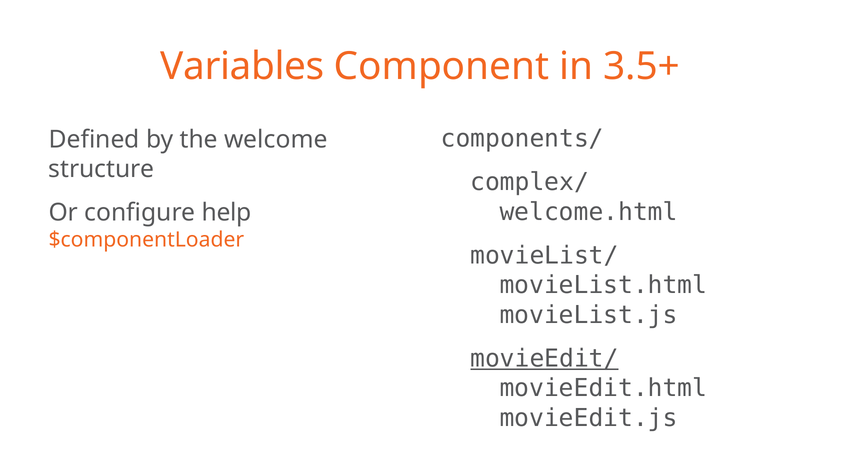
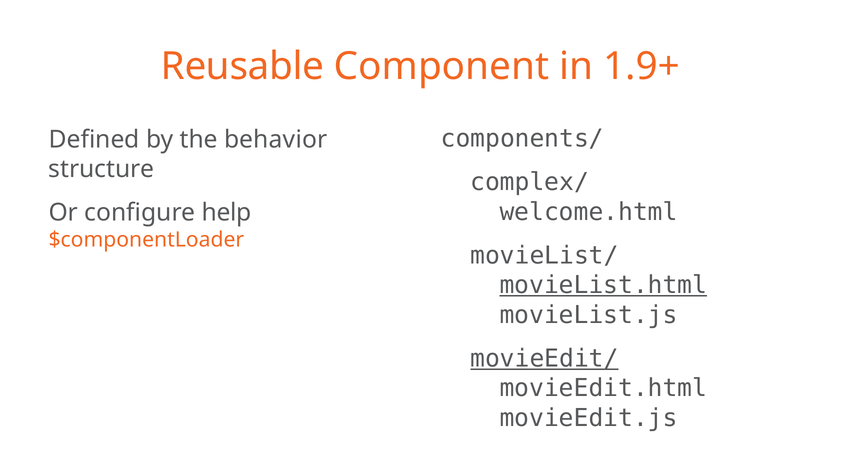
Variables: Variables -> Reusable
3.5+: 3.5+ -> 1.9+
welcome: welcome -> behavior
movieList.html underline: none -> present
